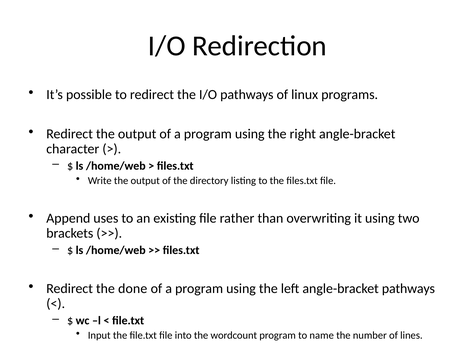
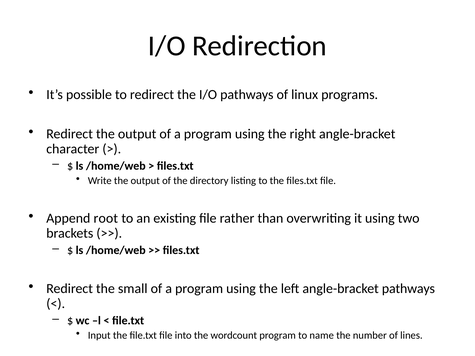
uses: uses -> root
done: done -> small
